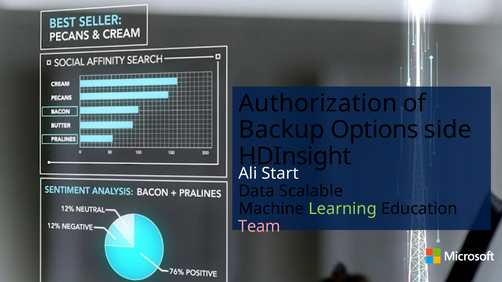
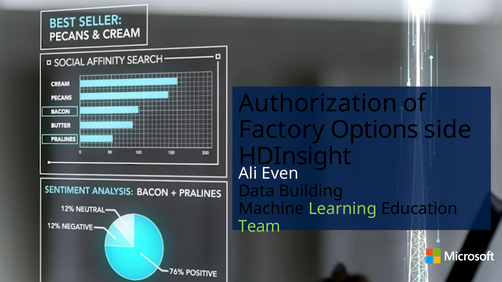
Backup: Backup -> Factory
Start: Start -> Even
Scalable: Scalable -> Building
Team colour: pink -> light green
